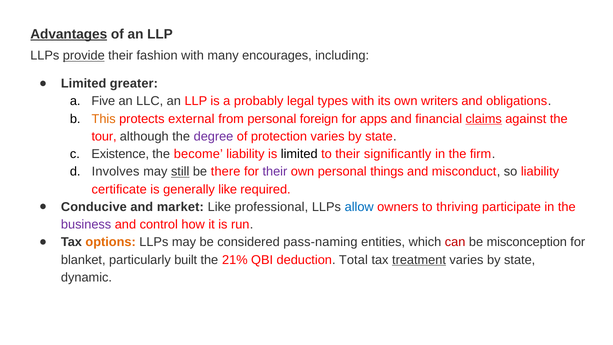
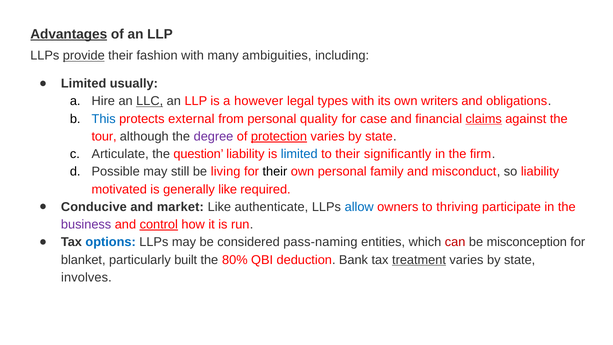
encourages: encourages -> ambiguities
greater: greater -> usually
Five: Five -> Hire
LLC underline: none -> present
probably: probably -> however
This colour: orange -> blue
foreign: foreign -> quality
apps: apps -> case
protection underline: none -> present
Existence: Existence -> Articulate
become: become -> question
limited at (299, 154) colour: black -> blue
Involves: Involves -> Possible
still underline: present -> none
there: there -> living
their at (275, 172) colour: purple -> black
things: things -> family
certificate: certificate -> motivated
professional: professional -> authenticate
control underline: none -> present
options colour: orange -> blue
21%: 21% -> 80%
Total: Total -> Bank
dynamic: dynamic -> involves
